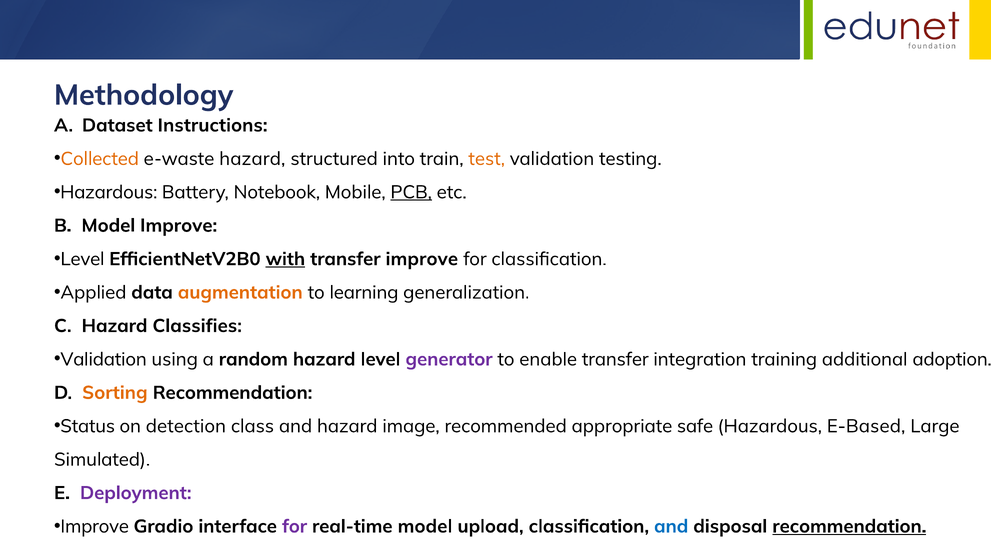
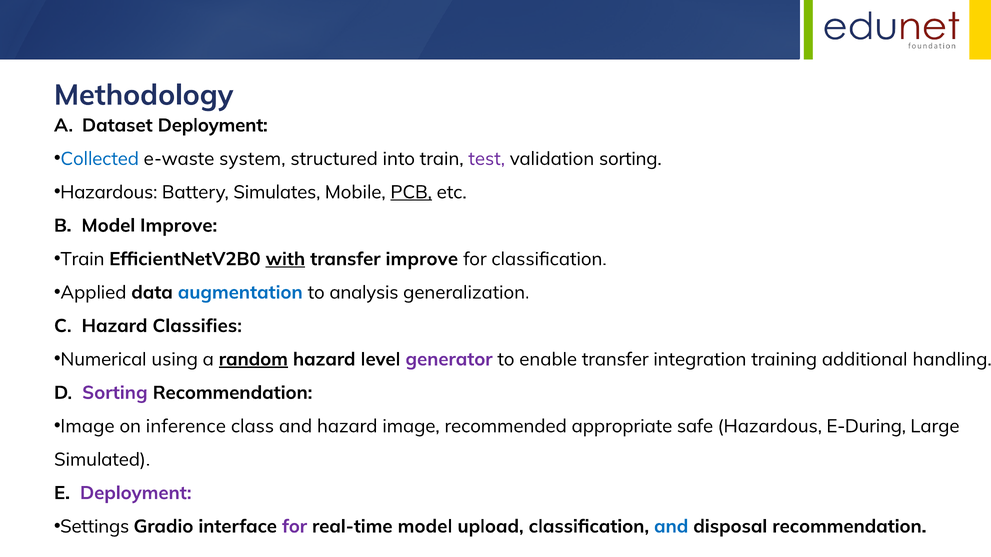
Dataset Instructions: Instructions -> Deployment
Collected colour: orange -> blue
e-waste hazard: hazard -> system
test colour: orange -> purple
validation testing: testing -> sorting
Notebook: Notebook -> Simulates
Level at (82, 259): Level -> Train
augmentation colour: orange -> blue
learning: learning -> analysis
Validation at (104, 360): Validation -> Numerical
random underline: none -> present
adoption: adoption -> handling
Sorting at (115, 393) colour: orange -> purple
Status at (88, 426): Status -> Image
detection: detection -> inference
E-Based: E-Based -> E-During
Improve at (95, 527): Improve -> Settings
recommendation at (849, 527) underline: present -> none
